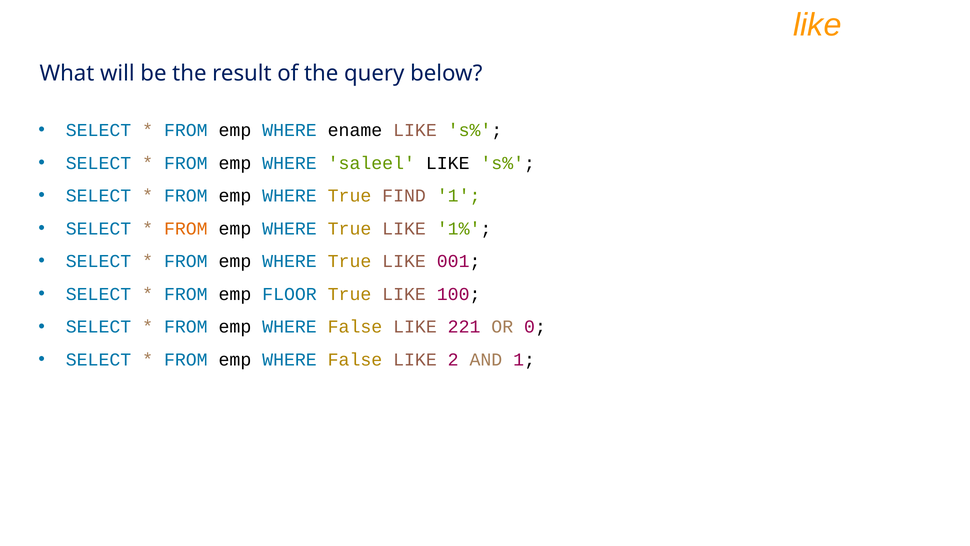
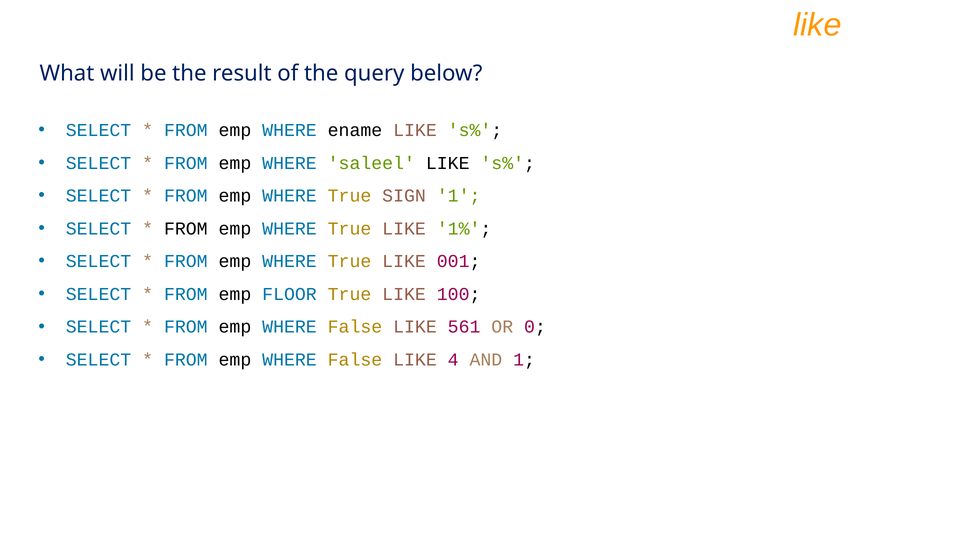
FIND: FIND -> SIGN
FROM at (186, 229) colour: orange -> black
221: 221 -> 561
2: 2 -> 4
